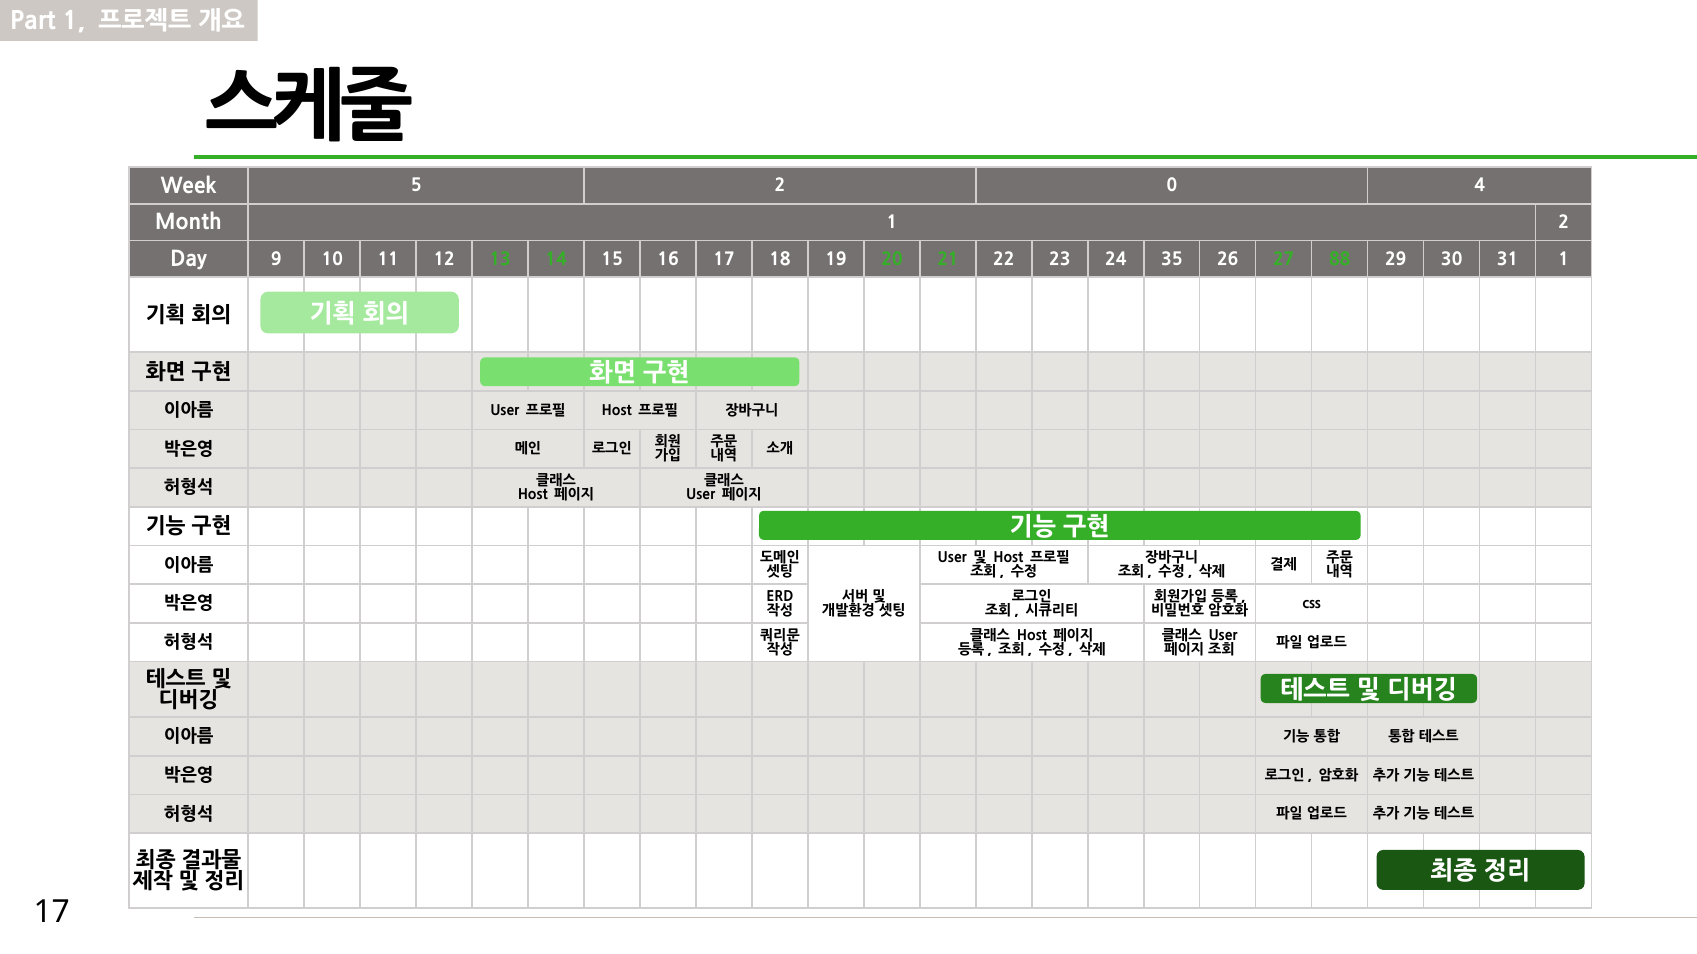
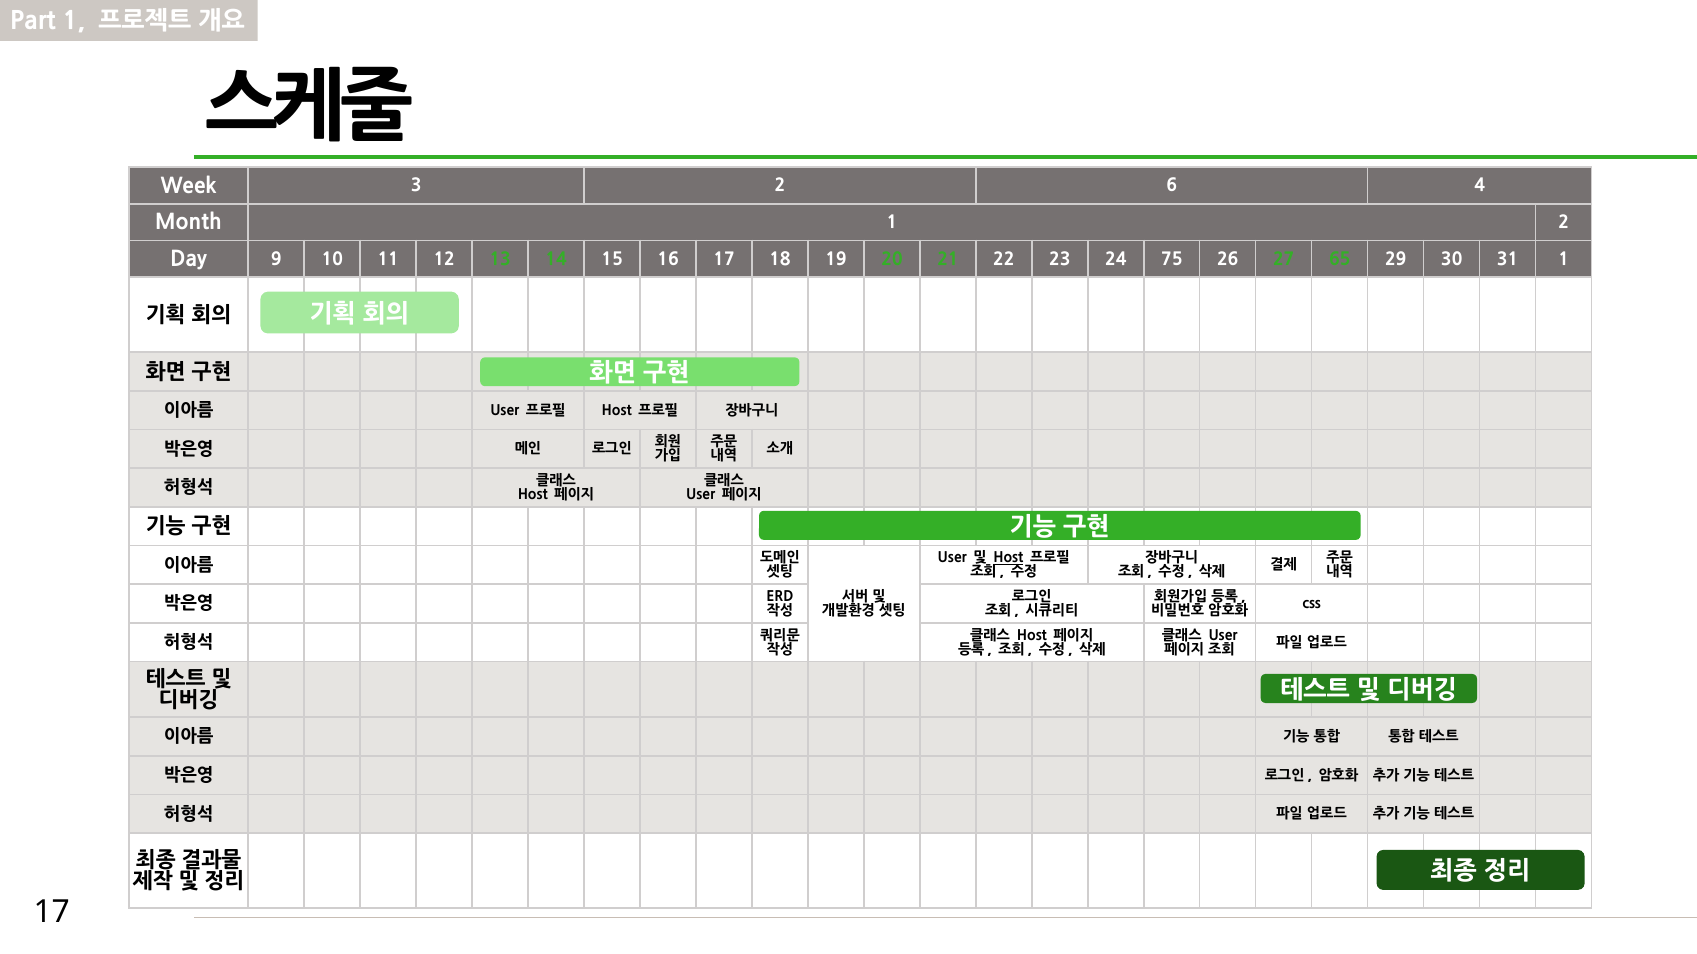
5: 5 -> 3
0: 0 -> 6
35: 35 -> 75
88: 88 -> 65
Host at (1008, 558) underline: none -> present
